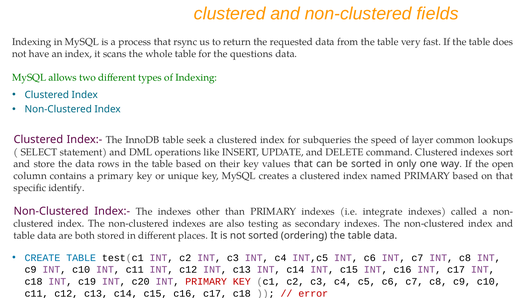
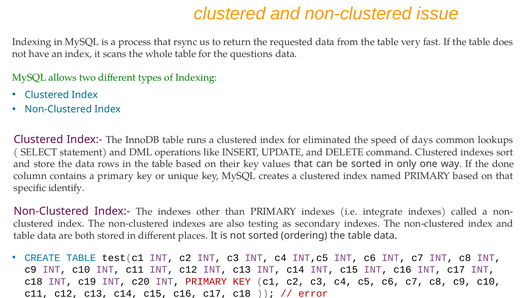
fields: fields -> issue
seek: seek -> runs
subqueries: subqueries -> eliminated
layer: layer -> days
open: open -> done
